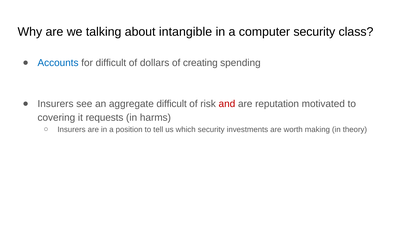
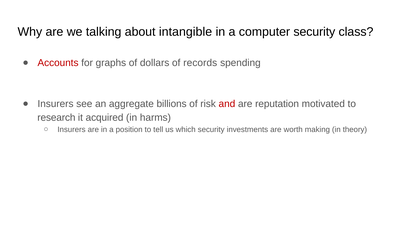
Accounts colour: blue -> red
for difficult: difficult -> graphs
creating: creating -> records
aggregate difficult: difficult -> billions
covering: covering -> research
requests: requests -> acquired
